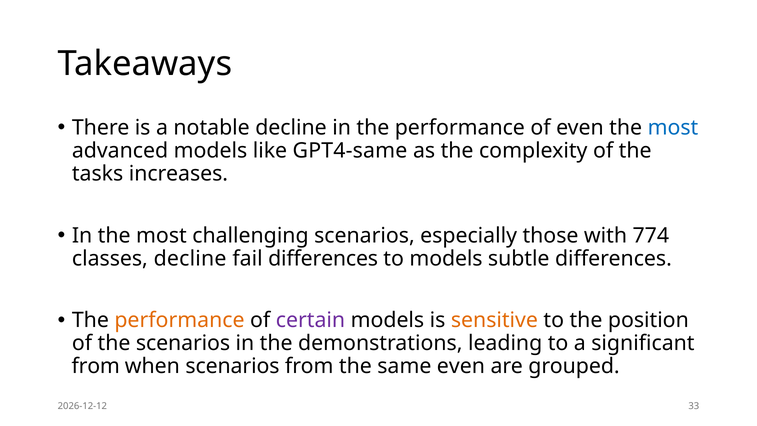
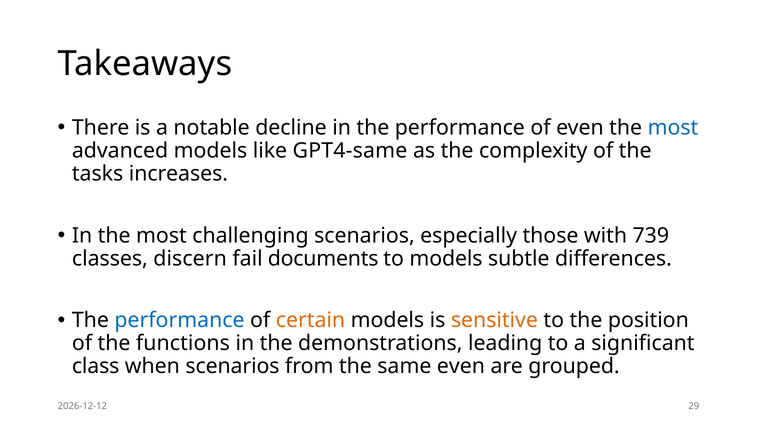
774: 774 -> 739
classes decline: decline -> discern
fail differences: differences -> documents
performance at (179, 320) colour: orange -> blue
certain colour: purple -> orange
the scenarios: scenarios -> functions
from at (96, 366): from -> class
33: 33 -> 29
